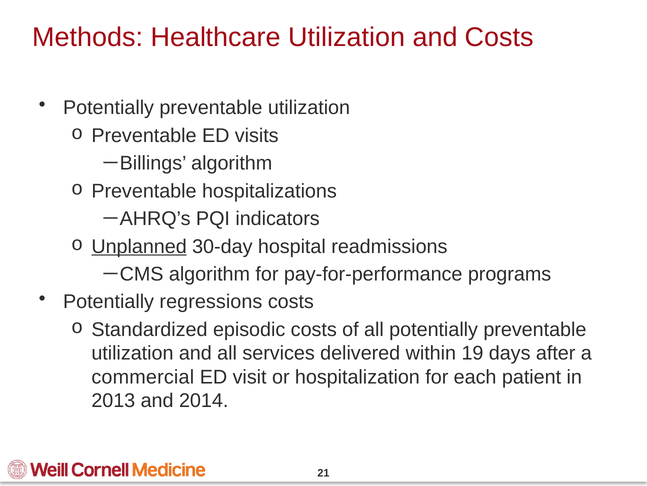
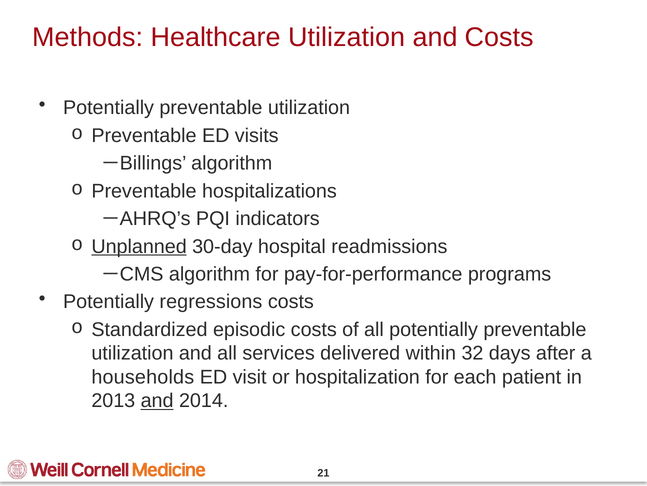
19: 19 -> 32
commercial: commercial -> households
and at (157, 400) underline: none -> present
